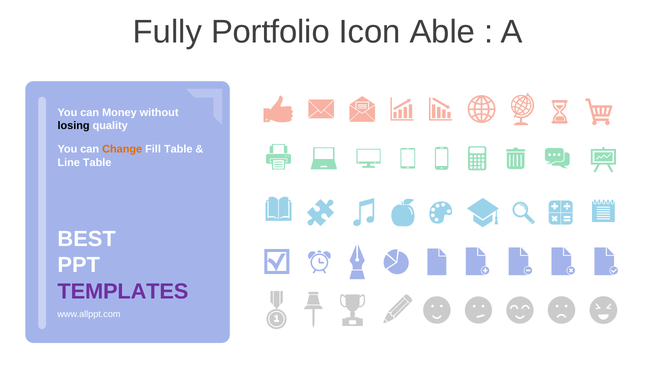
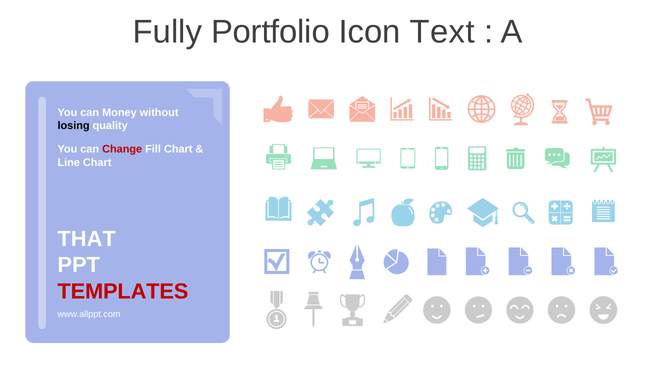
Able: Able -> Text
Change colour: orange -> red
Fill Table: Table -> Chart
Line Table: Table -> Chart
BEST: BEST -> THAT
TEMPLATES colour: purple -> red
